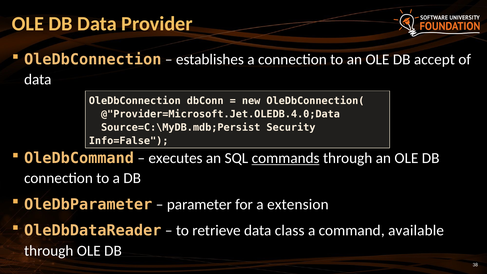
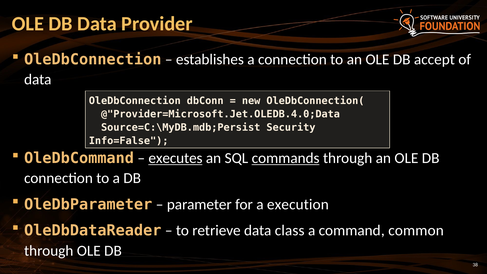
executes underline: none -> present
extension: extension -> execution
available: available -> common
